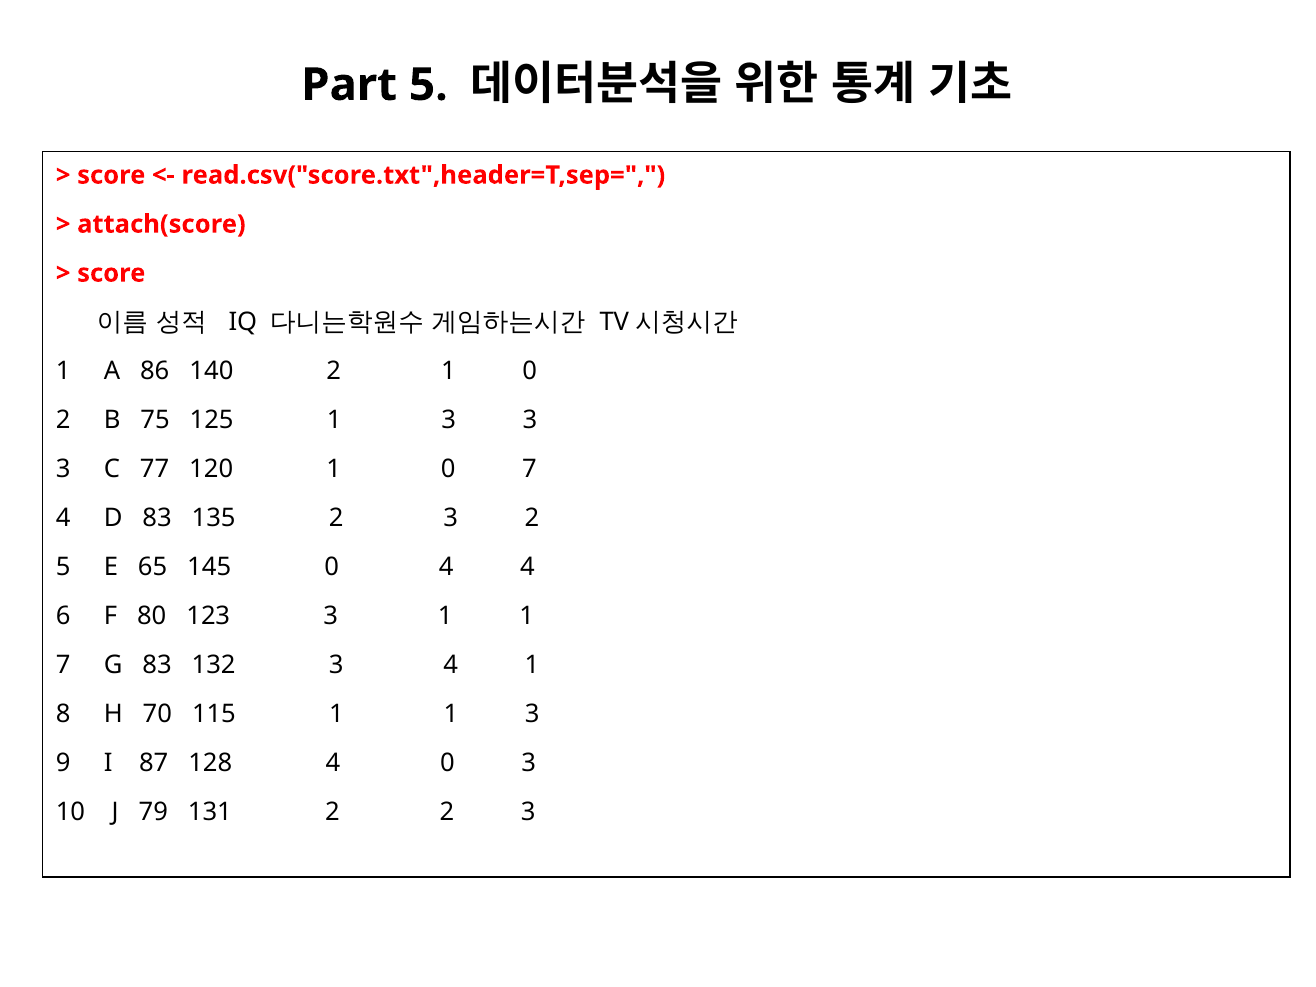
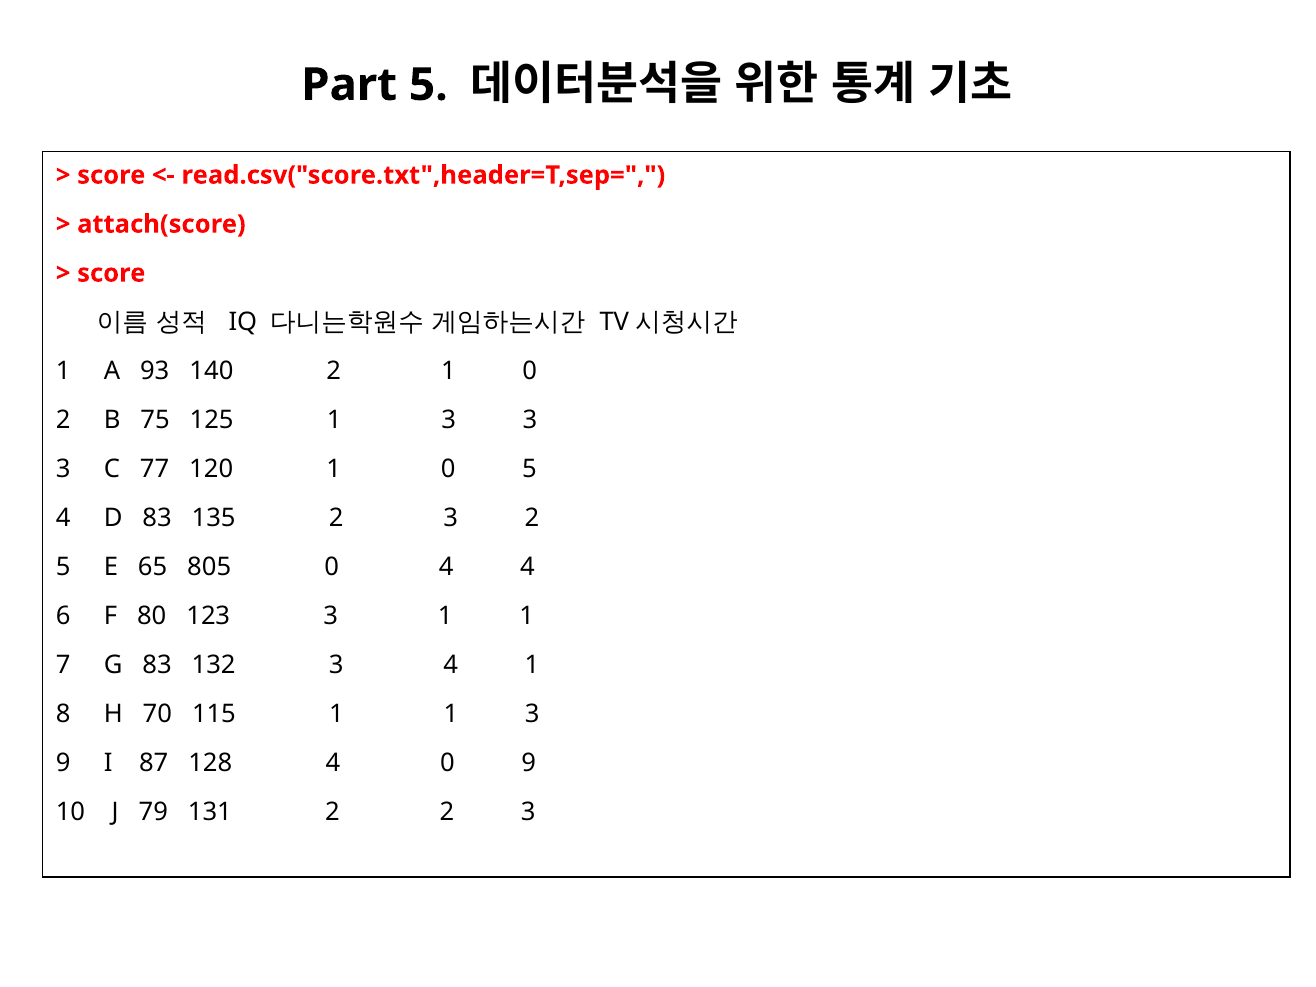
86: 86 -> 93
0 7: 7 -> 5
145: 145 -> 805
0 3: 3 -> 9
